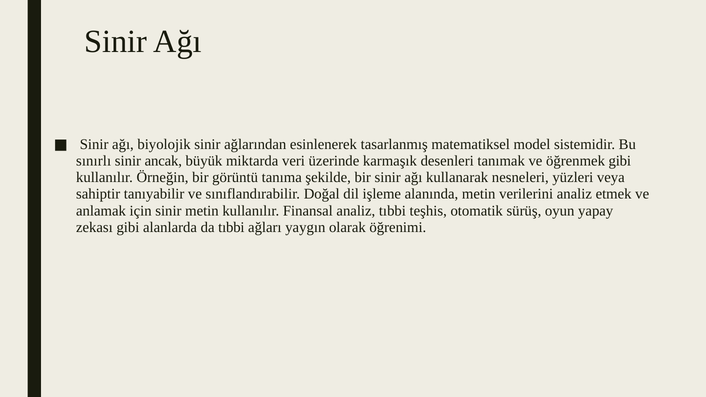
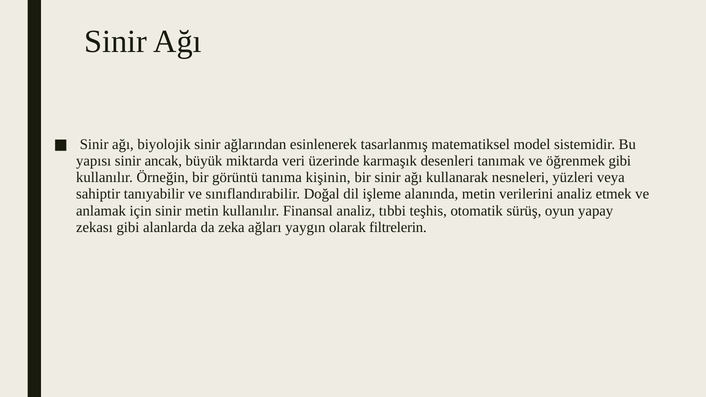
sınırlı: sınırlı -> yapısı
şekilde: şekilde -> kişinin
da tıbbi: tıbbi -> zeka
öğrenimi: öğrenimi -> filtrelerin
